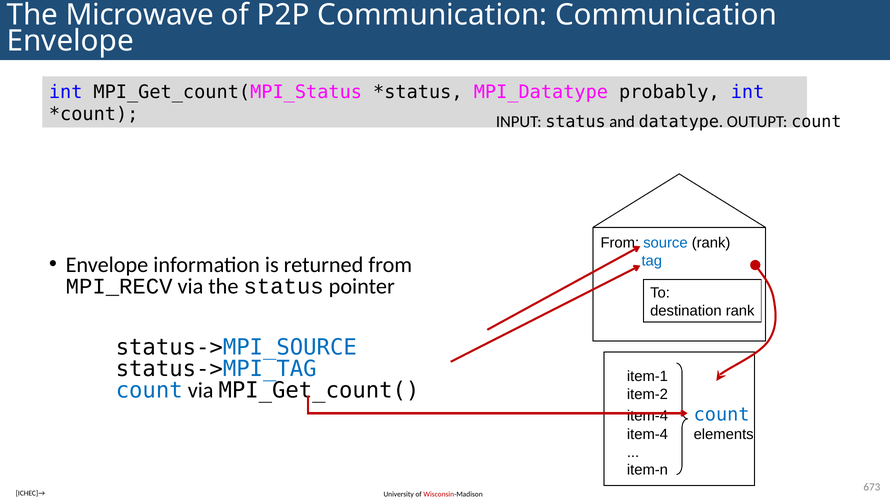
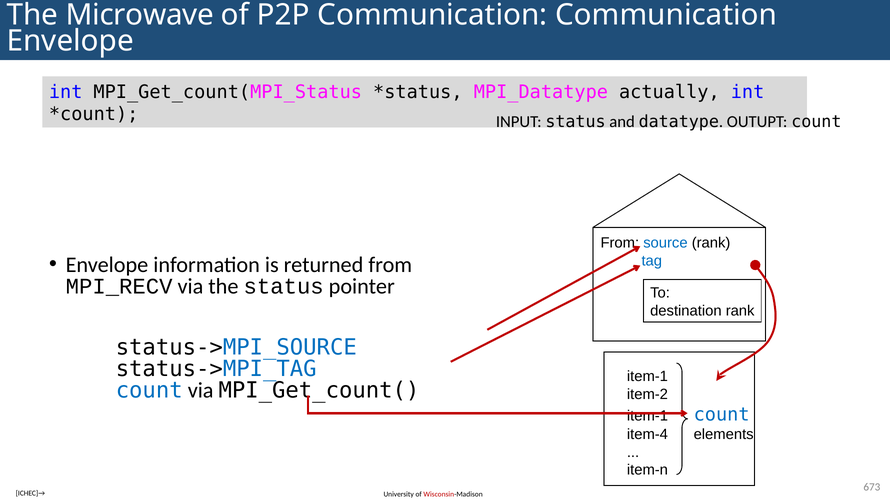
probably: probably -> actually
item-4 at (647, 416): item-4 -> item-1
